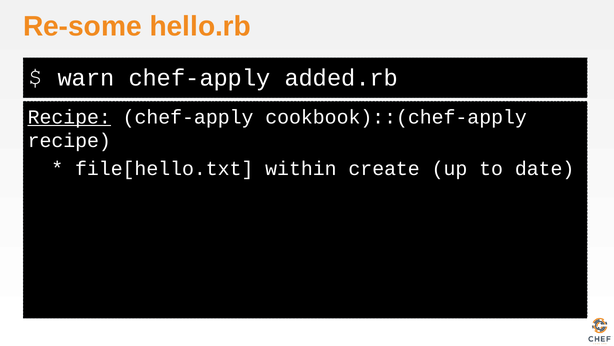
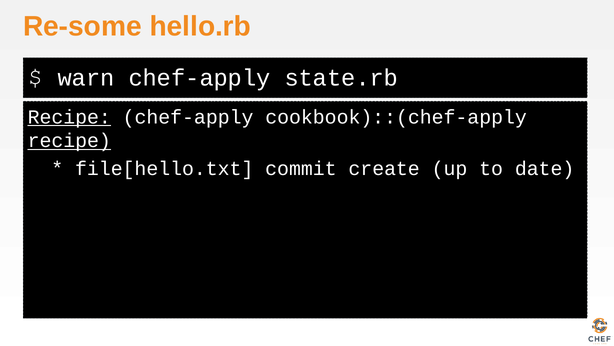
added.rb: added.rb -> state.rb
recipe at (69, 141) underline: none -> present
within: within -> commit
